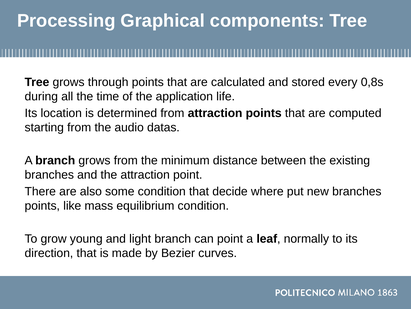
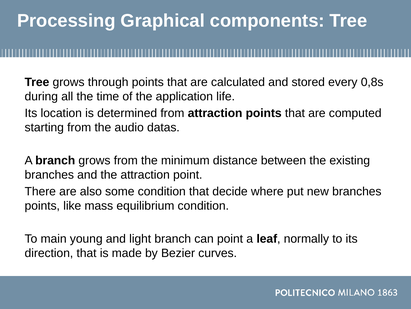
grow: grow -> main
